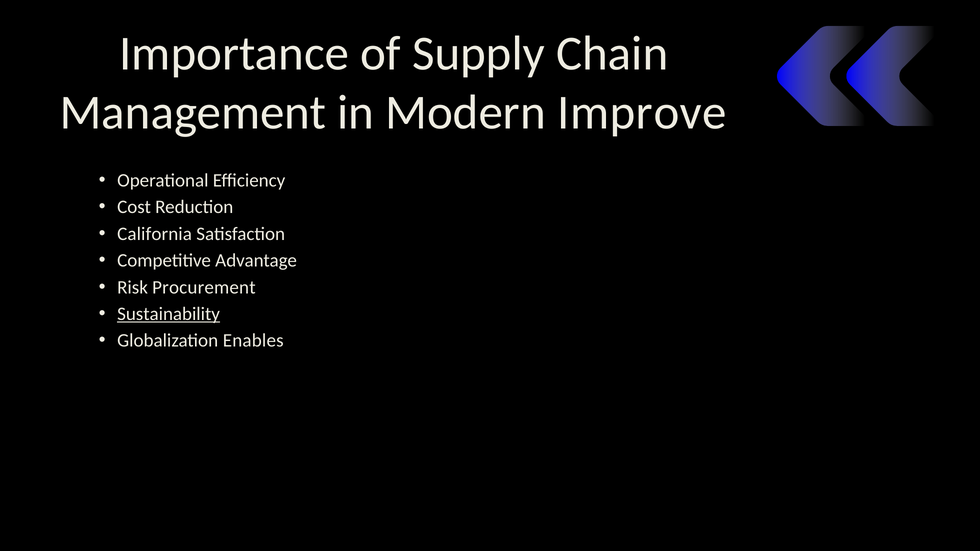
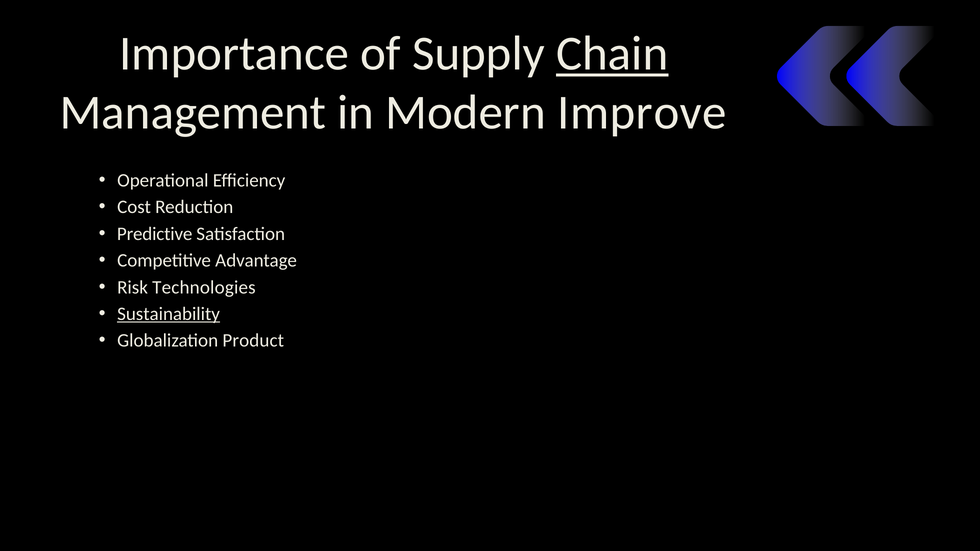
Chain underline: none -> present
California: California -> Predictive
Procurement: Procurement -> Technologies
Enables: Enables -> Product
